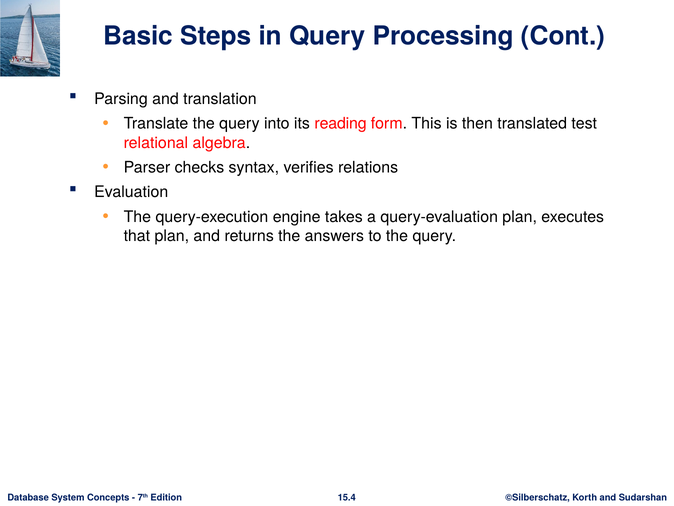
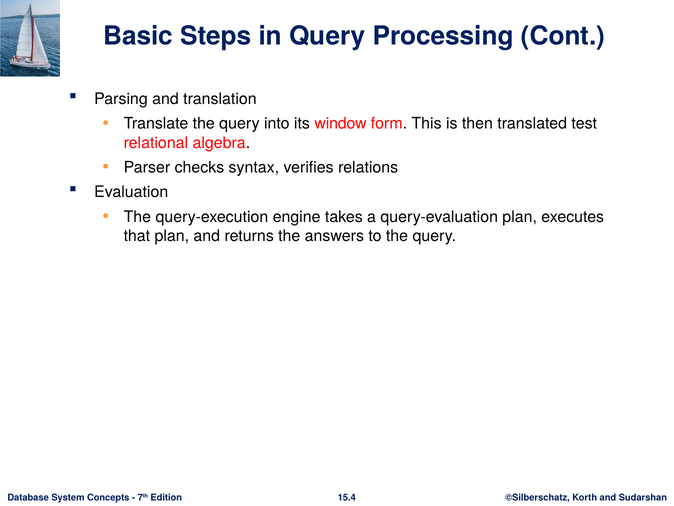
reading: reading -> window
